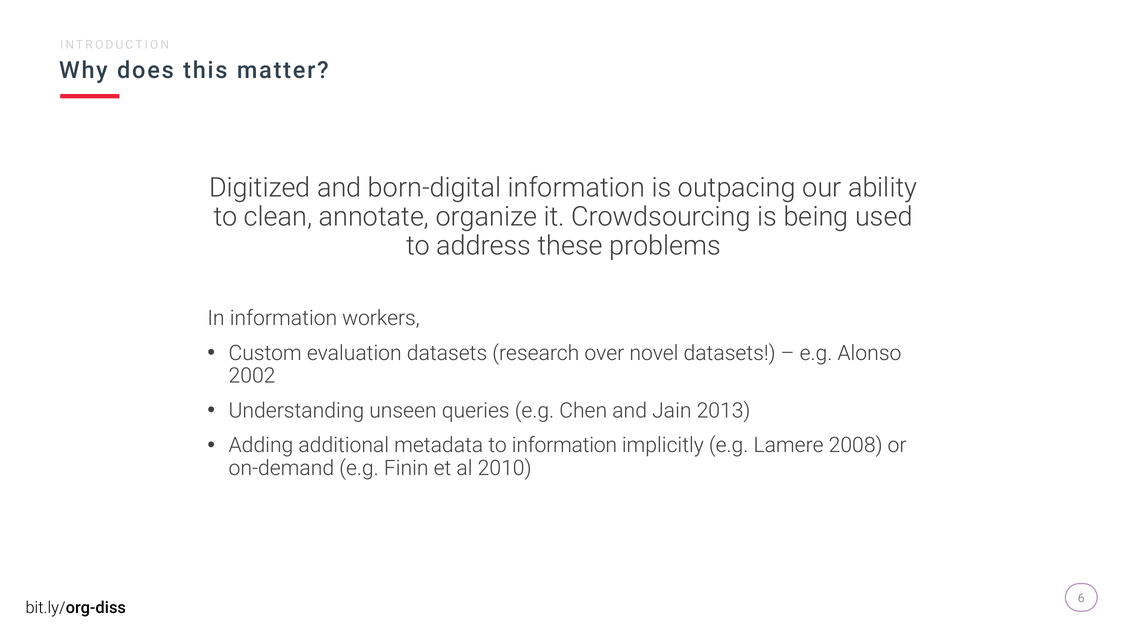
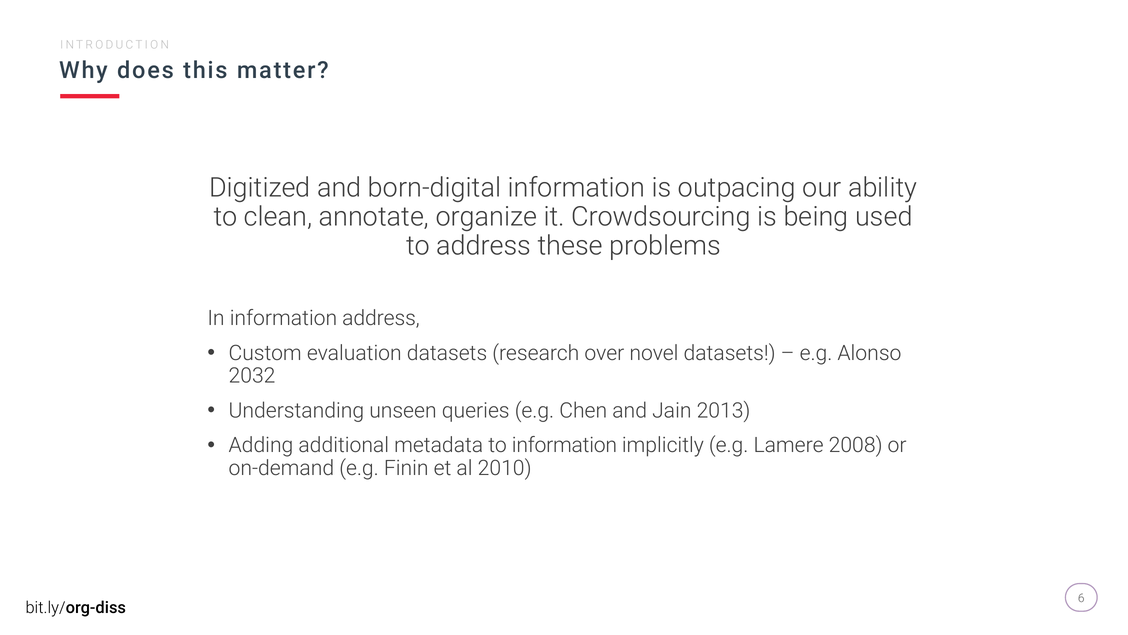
information workers: workers -> address
2002: 2002 -> 2032
